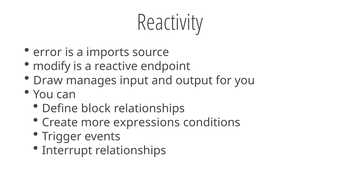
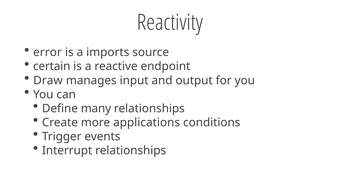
modify: modify -> certain
block: block -> many
expressions: expressions -> applications
